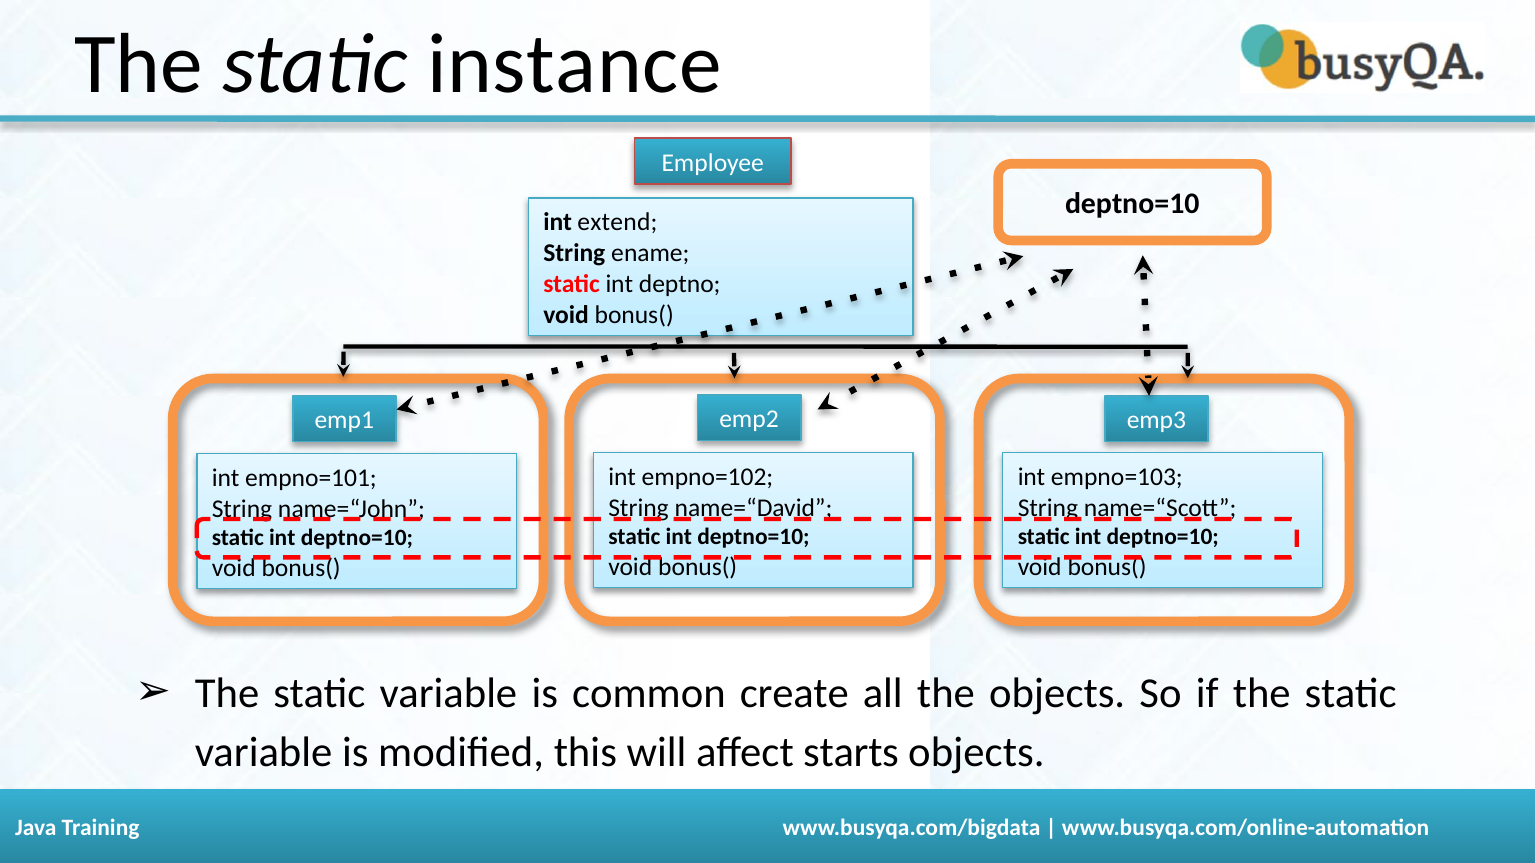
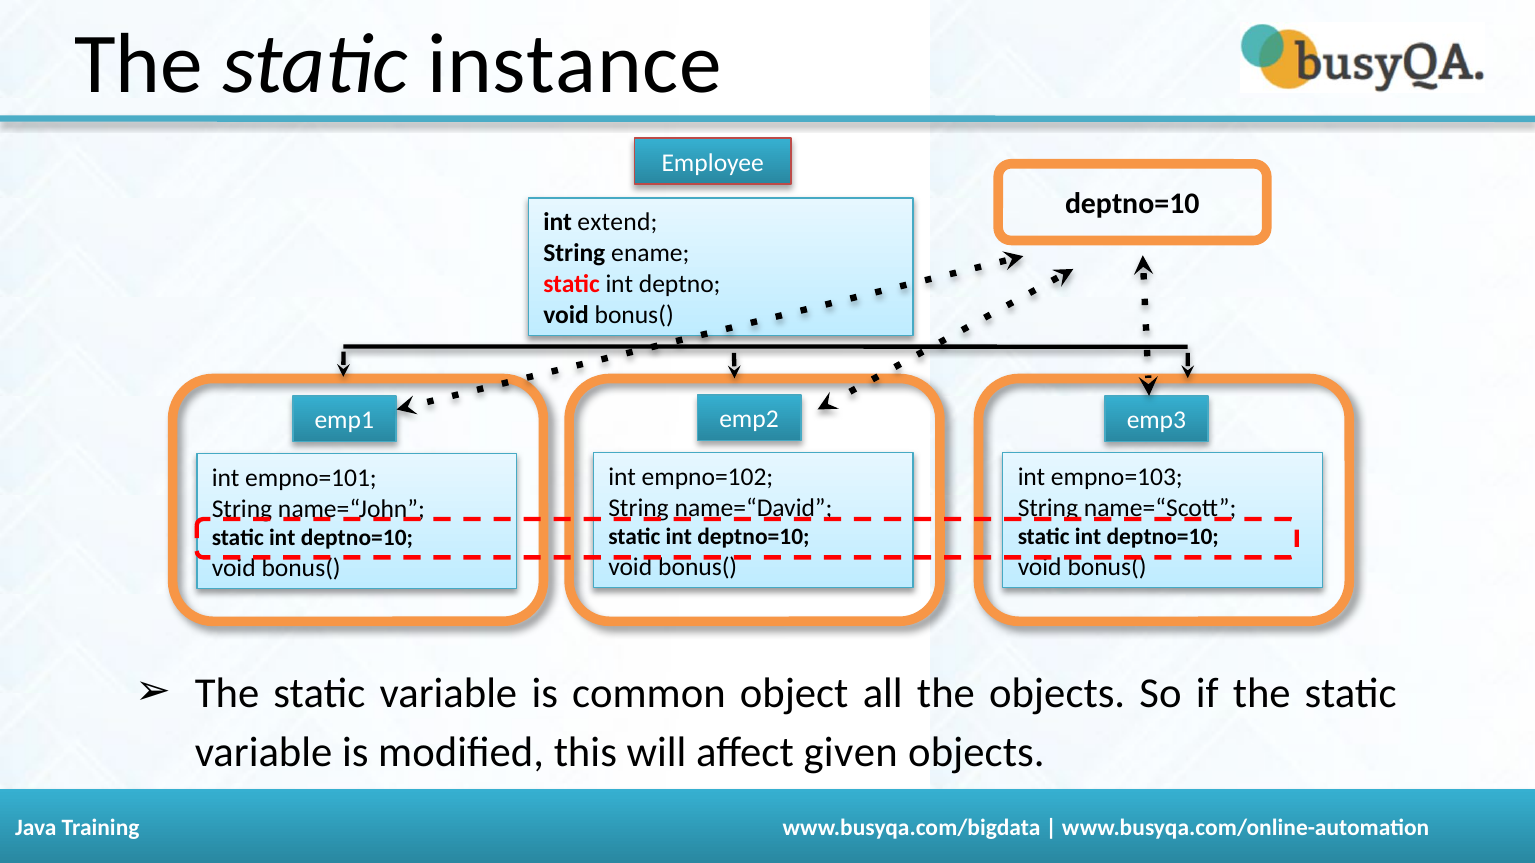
create: create -> object
starts: starts -> given
